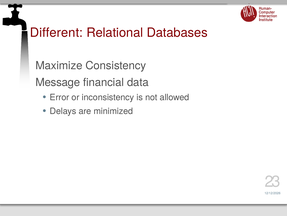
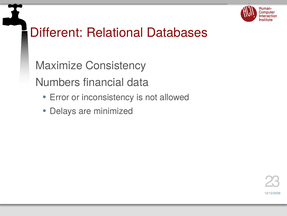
Message: Message -> Numbers
